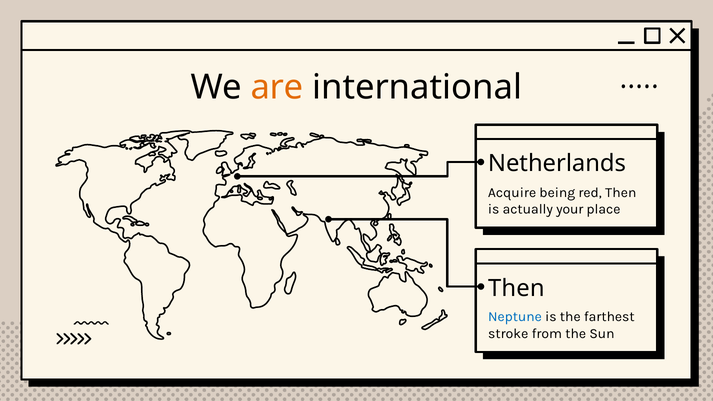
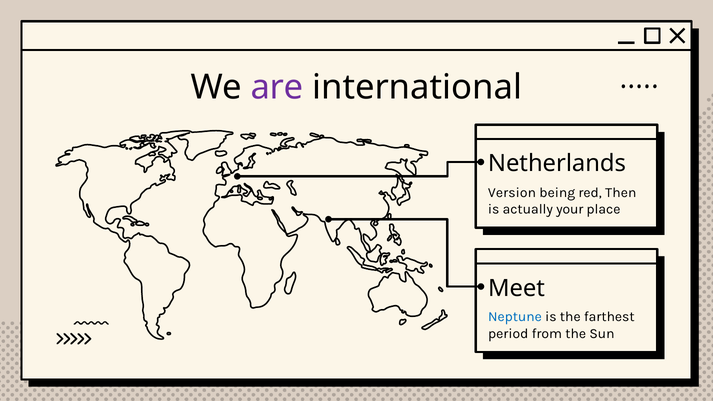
are colour: orange -> purple
Acquire: Acquire -> Version
Then at (516, 288): Then -> Meet
stroke: stroke -> period
